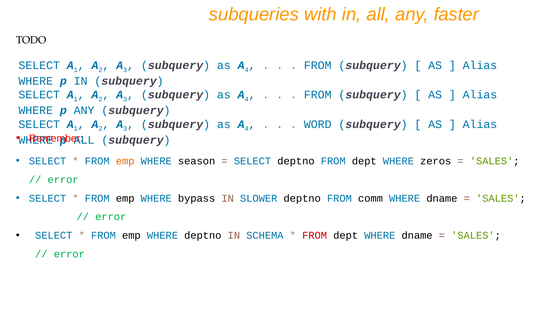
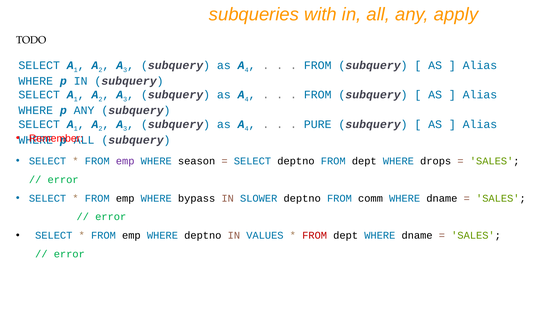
faster: faster -> apply
WORD: WORD -> PURE
emp at (125, 161) colour: orange -> purple
zeros: zeros -> drops
SCHEMA: SCHEMA -> VALUES
